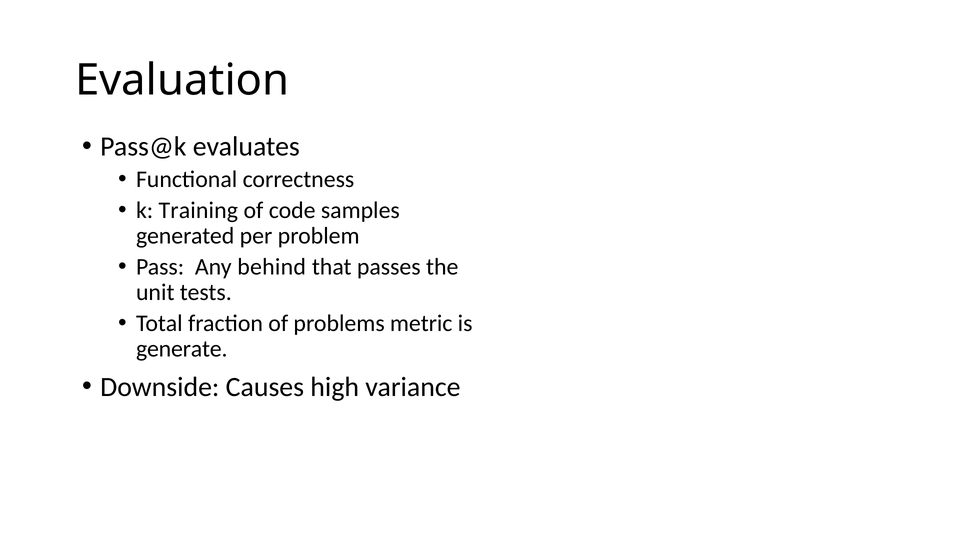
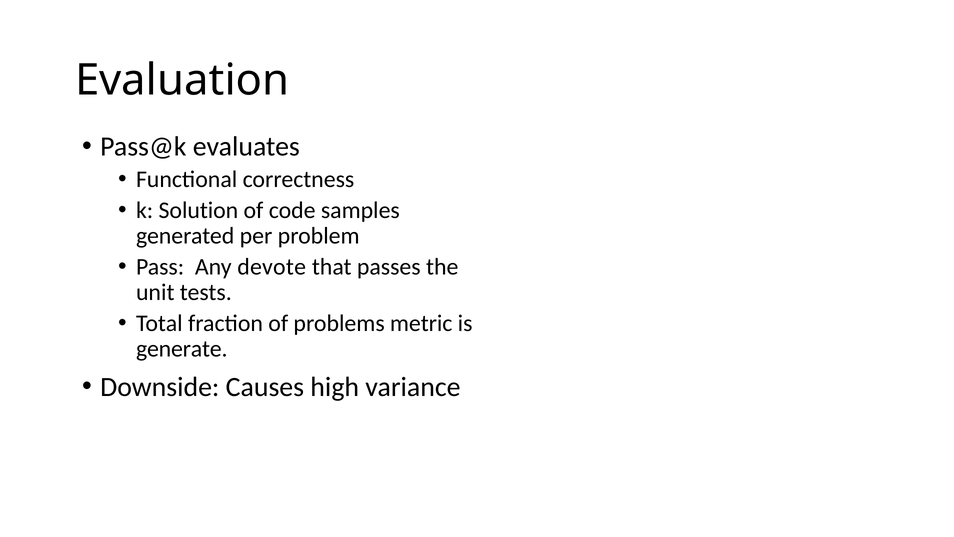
Training: Training -> Solution
behind: behind -> devote
